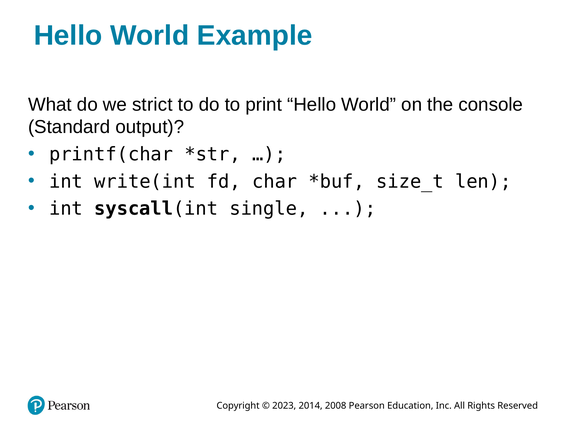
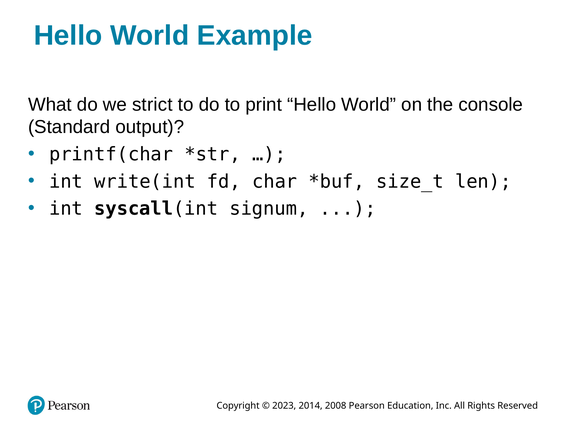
single: single -> signum
